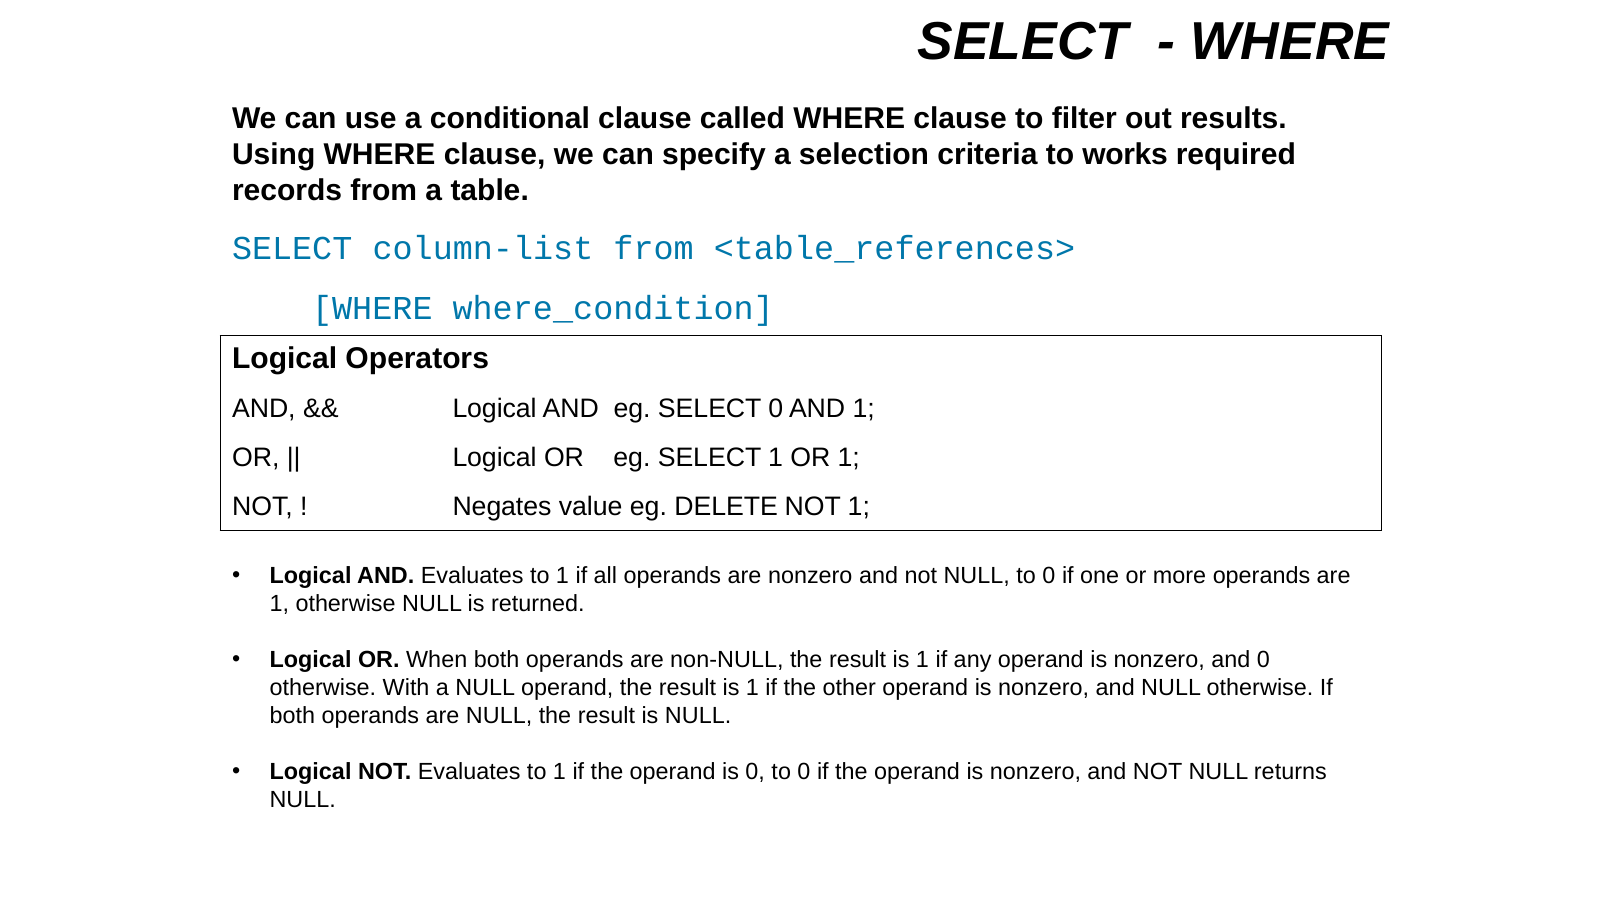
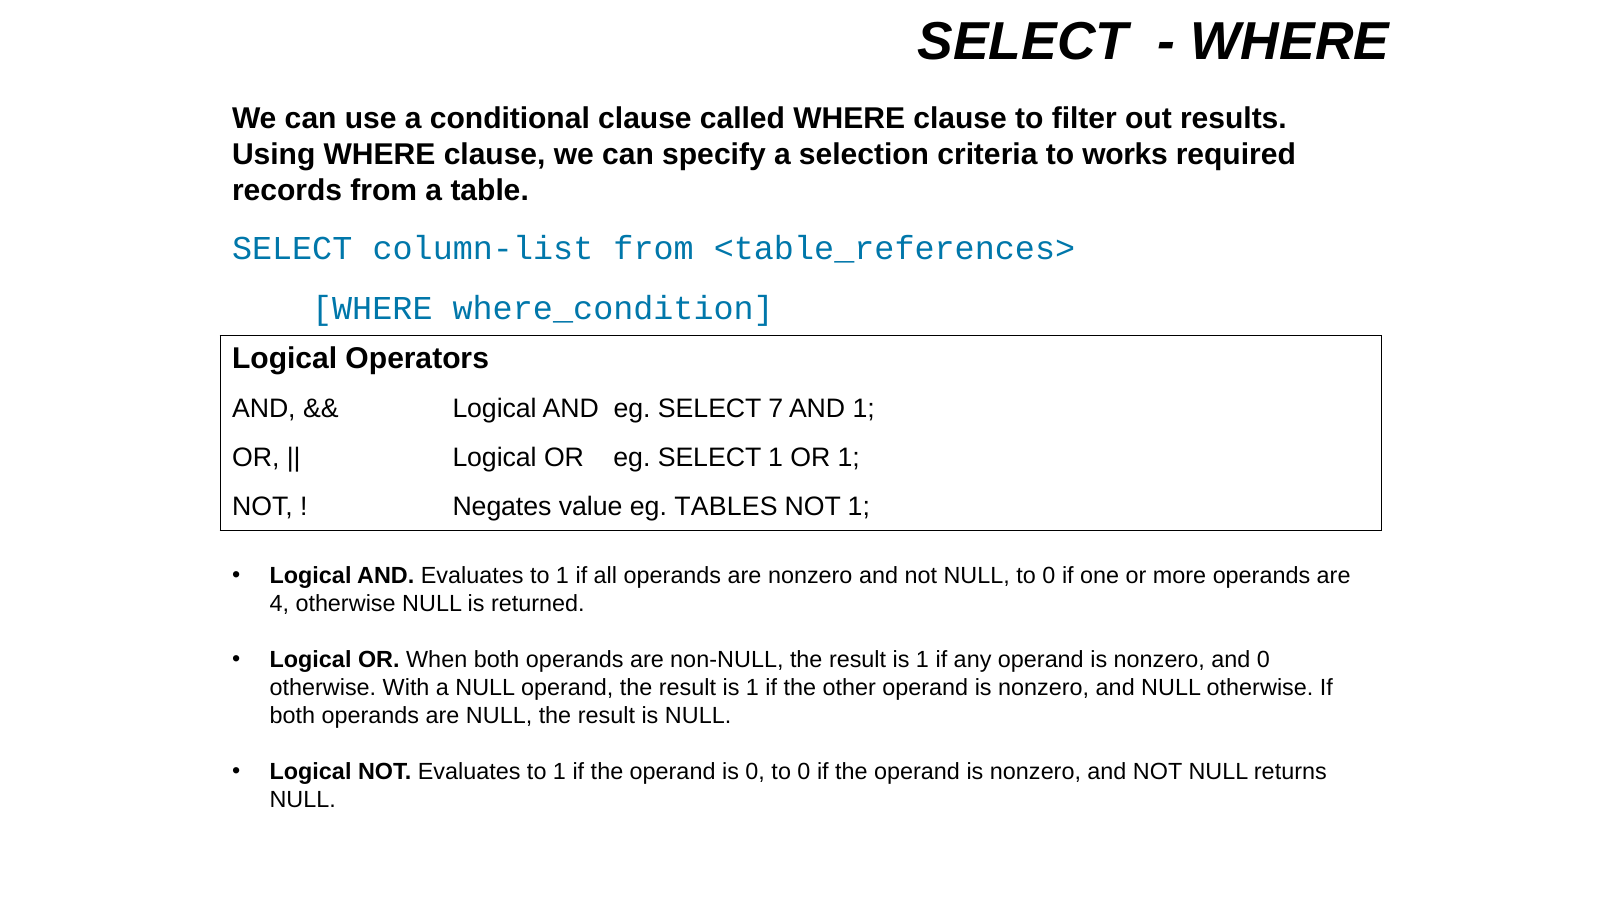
SELECT 0: 0 -> 7
DELETE: DELETE -> TABLES
1 at (279, 604): 1 -> 4
